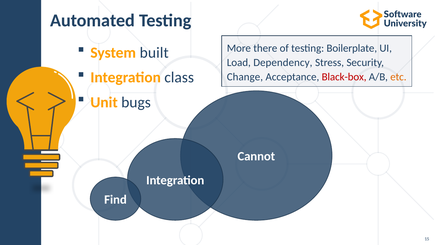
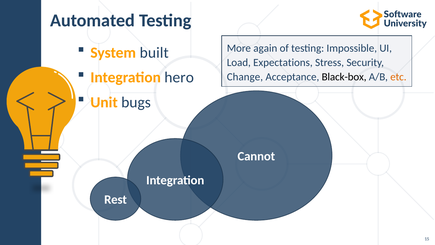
there: there -> again
Boilerplate: Boilerplate -> Impossible
Dependency: Dependency -> Expectations
class: class -> hero
Black-box colour: red -> black
Find: Find -> Rest
